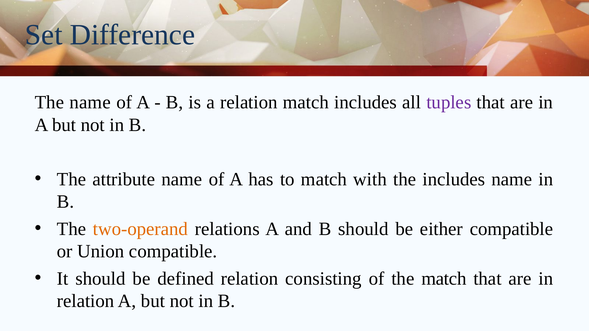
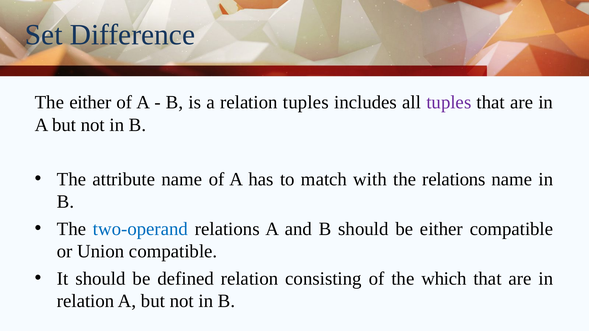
The name: name -> either
relation match: match -> tuples
the includes: includes -> relations
two-operand colour: orange -> blue
the match: match -> which
